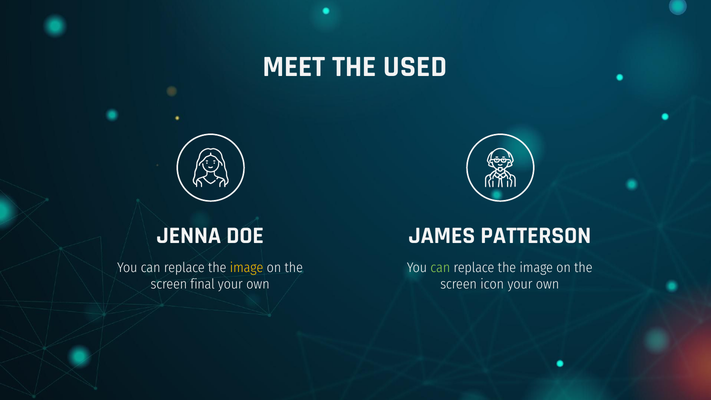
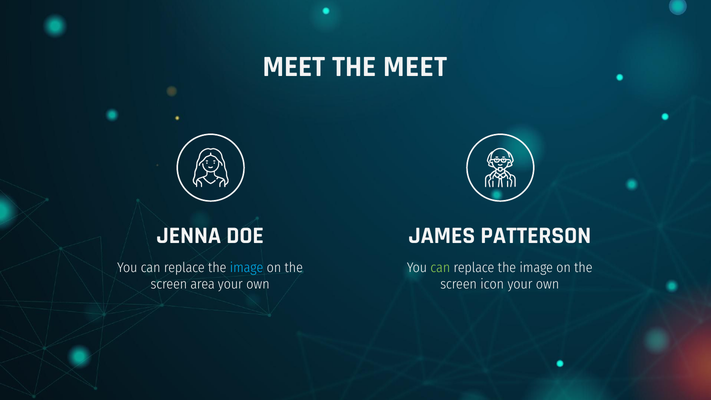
THE USED: USED -> MEET
image at (247, 267) colour: yellow -> light blue
final: final -> area
